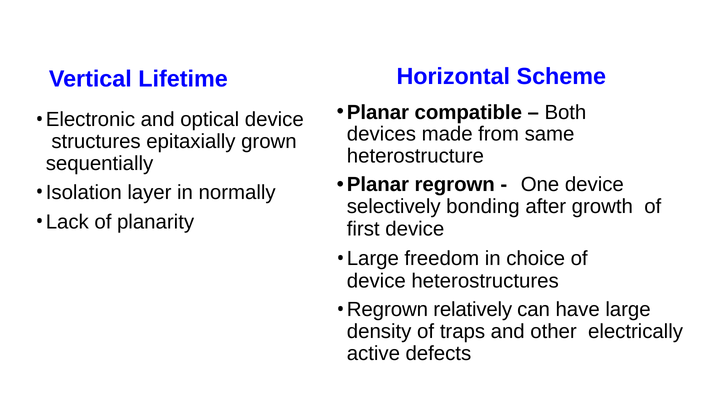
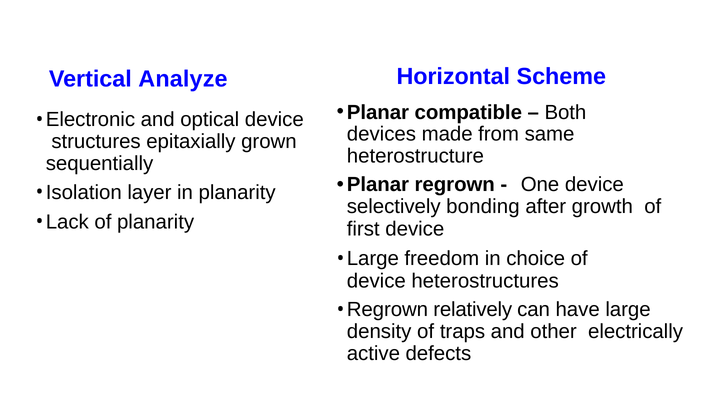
Lifetime: Lifetime -> Analyze
in normally: normally -> planarity
